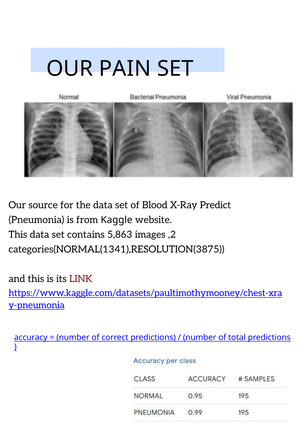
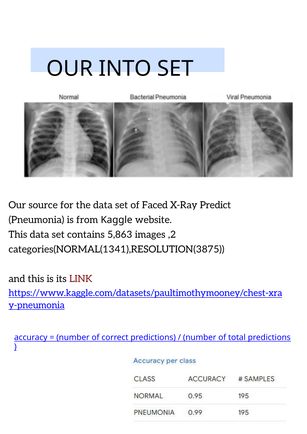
PAIN: PAIN -> INTO
Blood: Blood -> Faced
